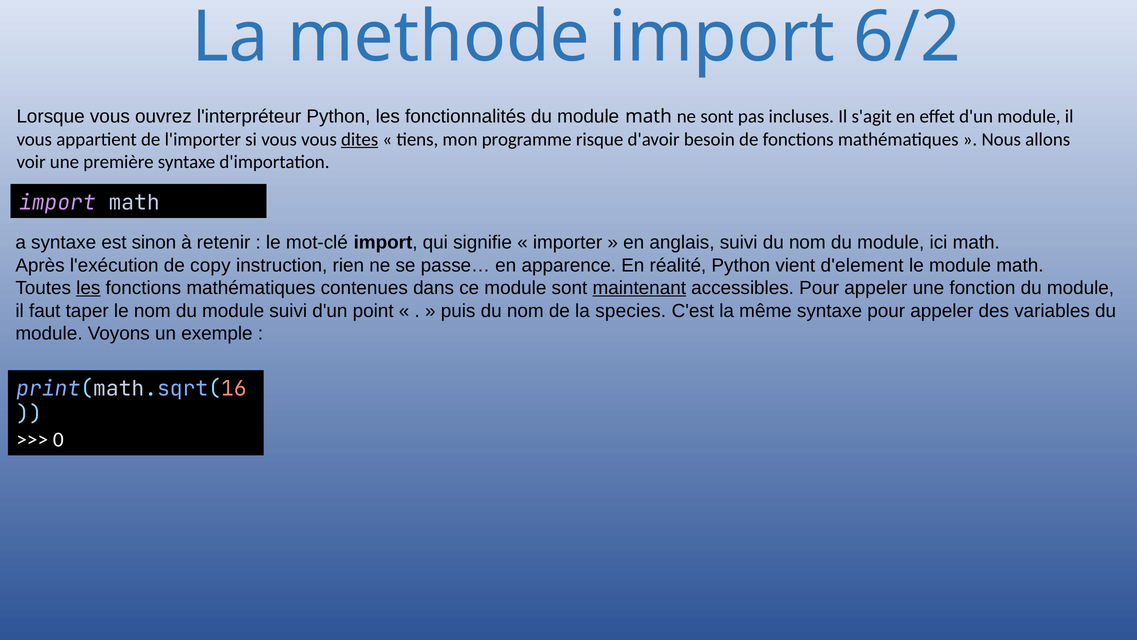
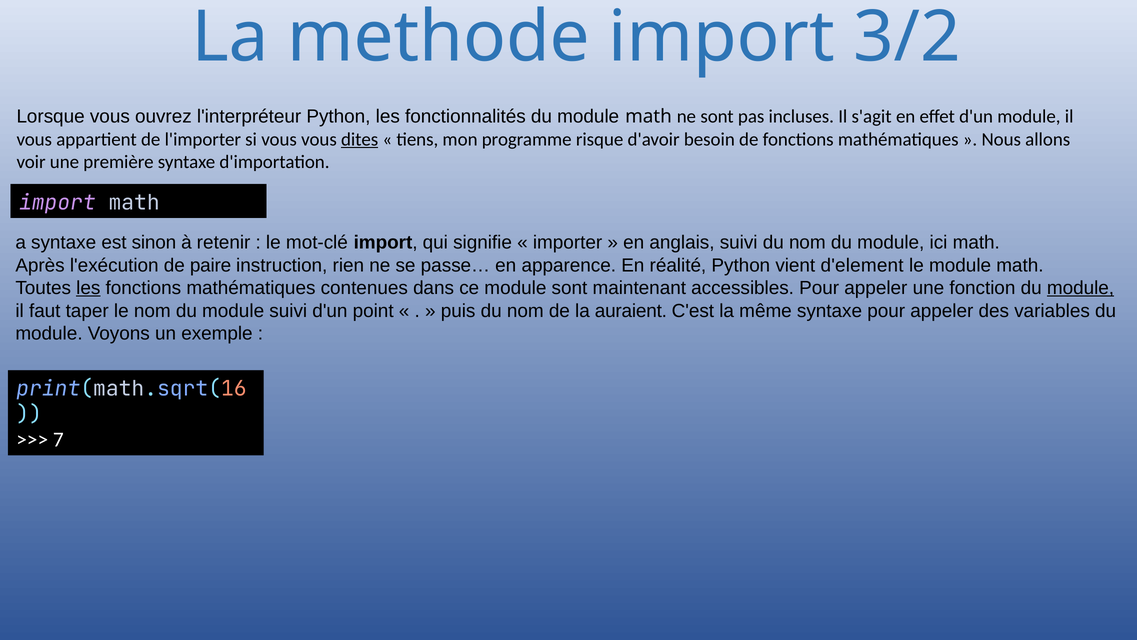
6/2: 6/2 -> 3/2
copy: copy -> paire
maintenant underline: present -> none
module at (1081, 288) underline: none -> present
species: species -> auraient
0: 0 -> 7
